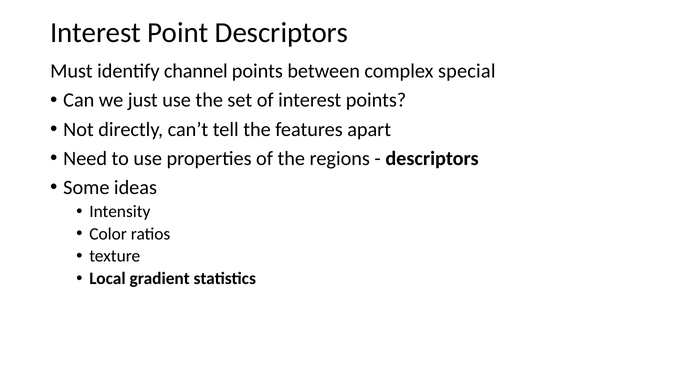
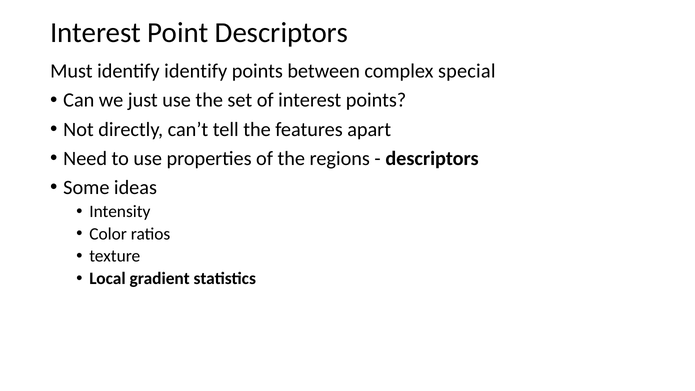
identify channel: channel -> identify
